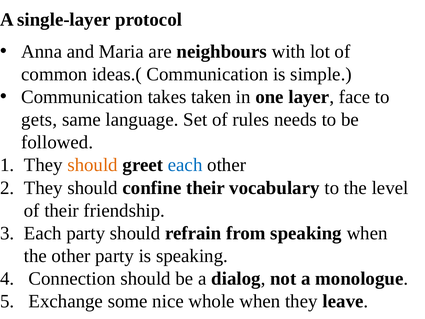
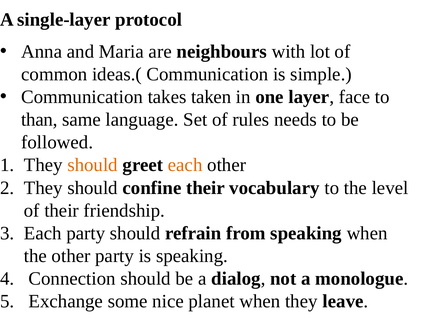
gets: gets -> than
each at (185, 165) colour: blue -> orange
whole: whole -> planet
